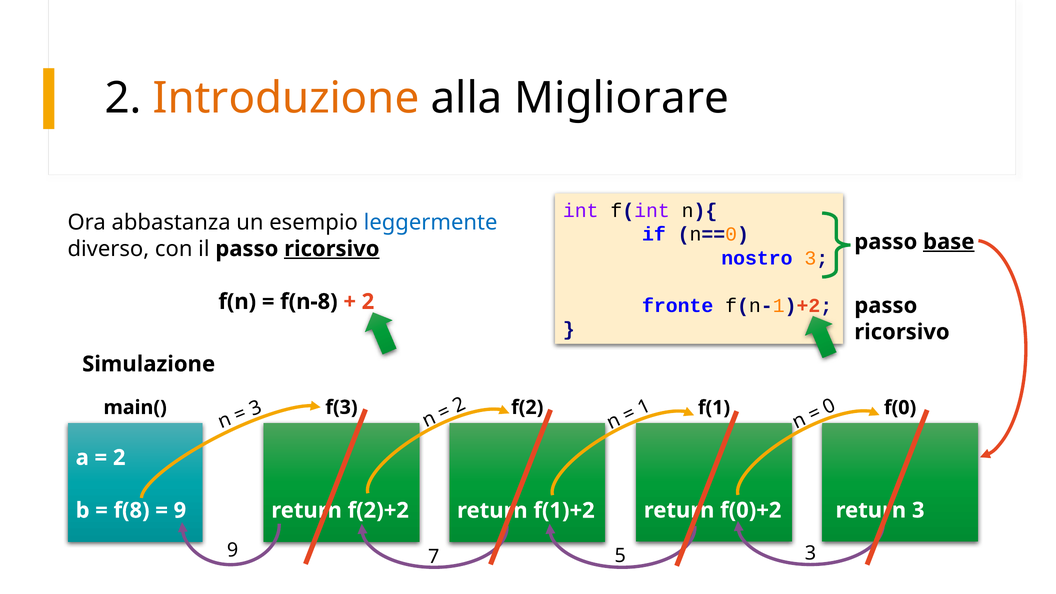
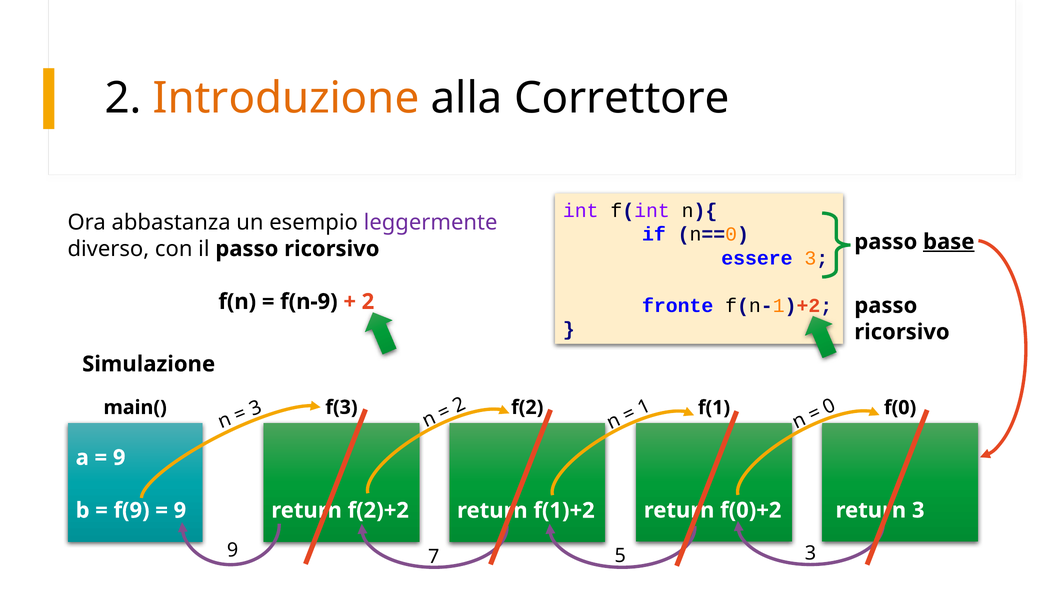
Migliorare: Migliorare -> Correttore
leggermente colour: blue -> purple
ricorsivo at (332, 249) underline: present -> none
nostro: nostro -> essere
f(n-8: f(n-8 -> f(n-9
2 at (119, 458): 2 -> 9
f(8: f(8 -> f(9
